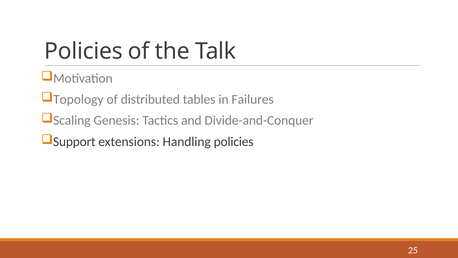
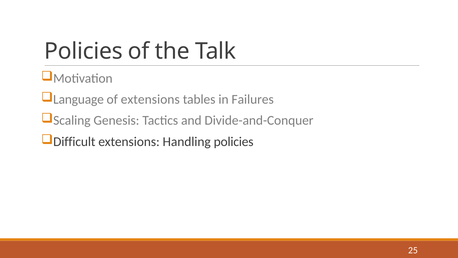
Topology: Topology -> Language
of distributed: distributed -> extensions
Support: Support -> Difficult
